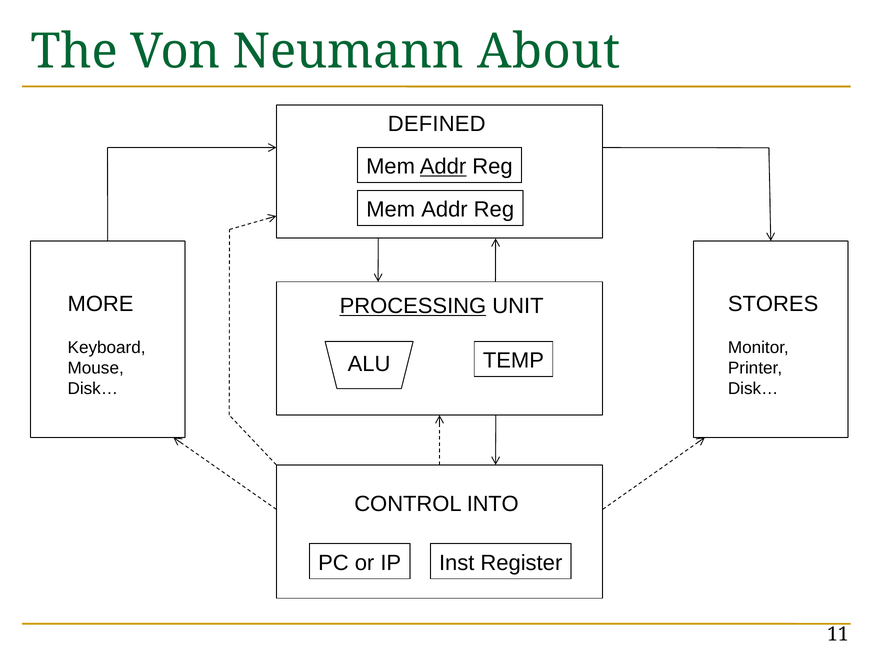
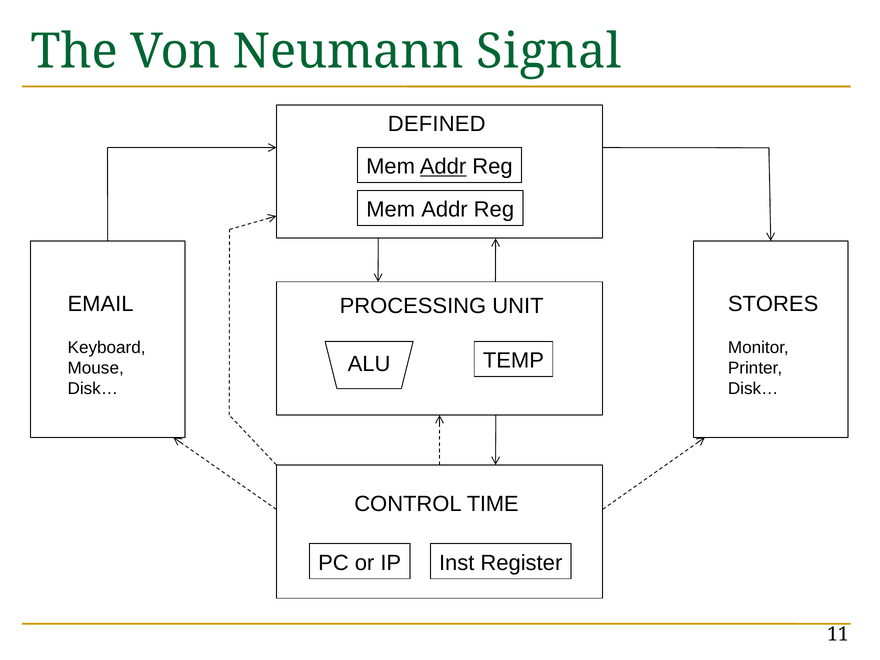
About: About -> Signal
MORE: MORE -> EMAIL
PROCESSING underline: present -> none
INTO: INTO -> TIME
